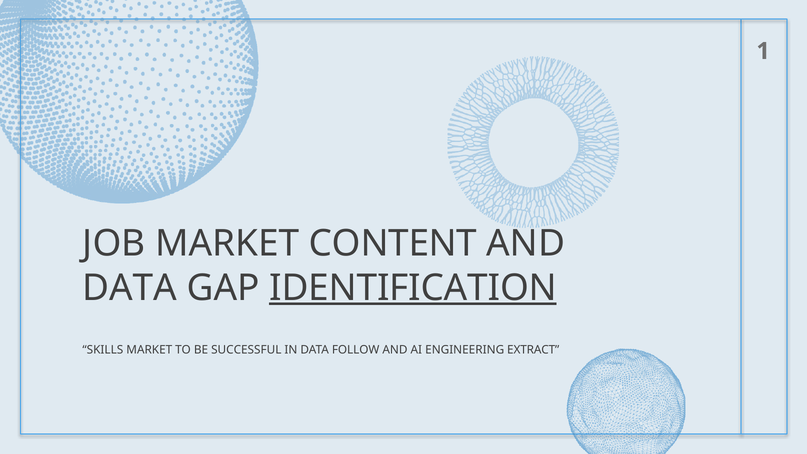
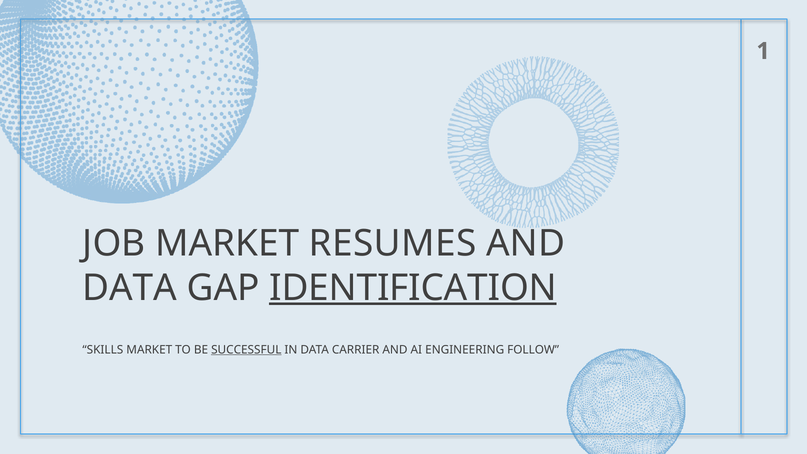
CONTENT: CONTENT -> RESUMES
SUCCESSFUL underline: none -> present
FOLLOW: FOLLOW -> CARRIER
EXTRACT: EXTRACT -> FOLLOW
